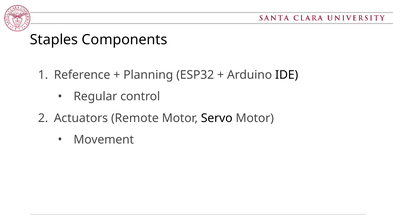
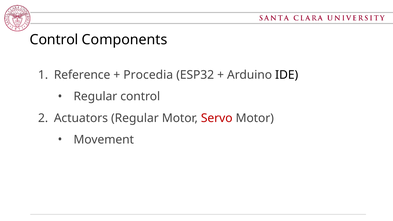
Staples at (54, 40): Staples -> Control
Planning: Planning -> Procedia
Actuators Remote: Remote -> Regular
Servo colour: black -> red
